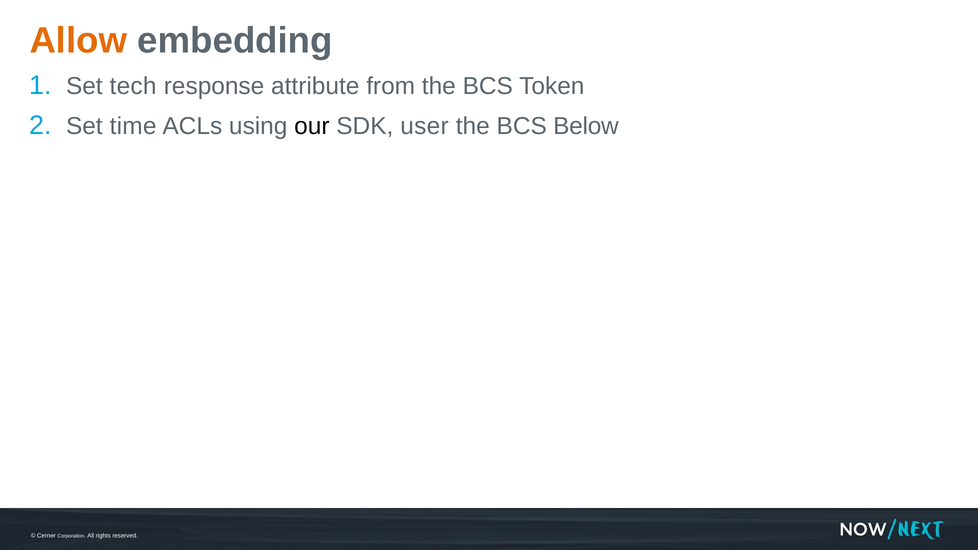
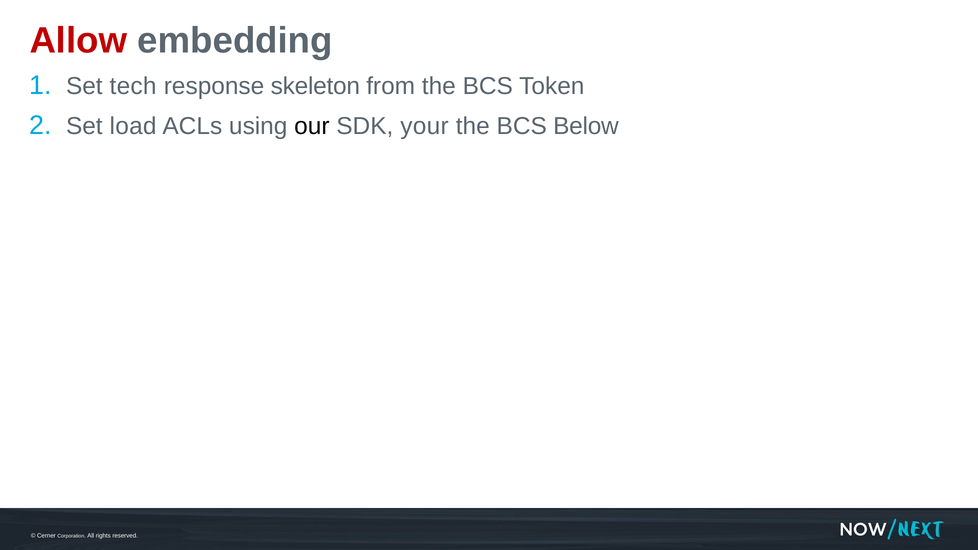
Allow colour: orange -> red
attribute: attribute -> skeleton
time: time -> load
user: user -> your
